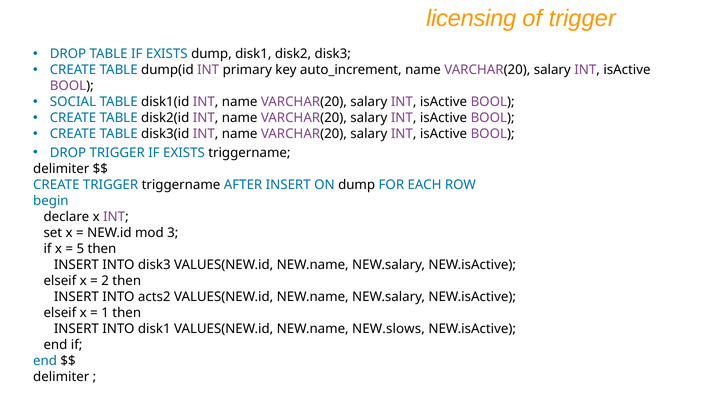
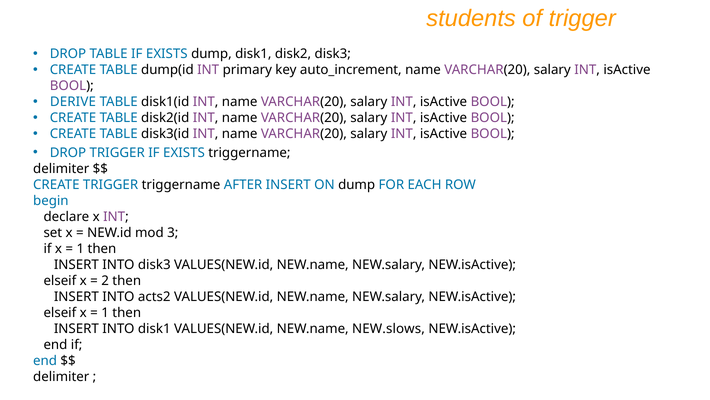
licensing: licensing -> students
SOCIAL: SOCIAL -> DERIVE
5 at (80, 248): 5 -> 1
